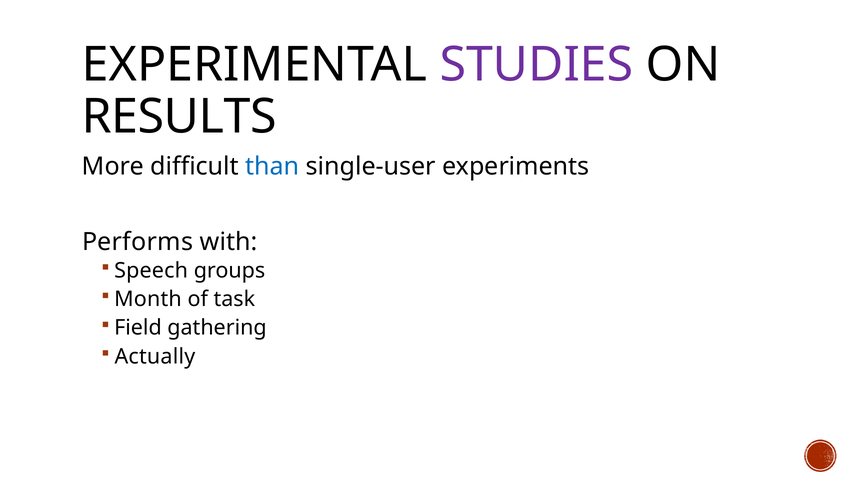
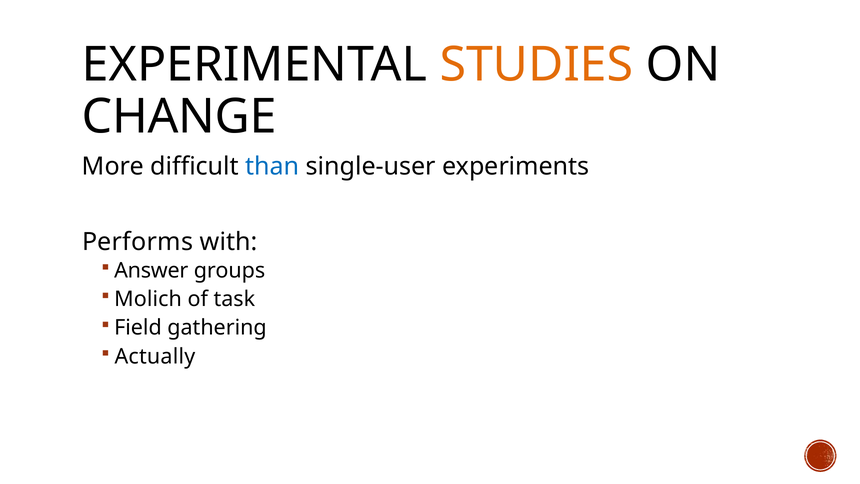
STUDIES colour: purple -> orange
RESULTS: RESULTS -> CHANGE
Speech: Speech -> Answer
Month: Month -> Molich
